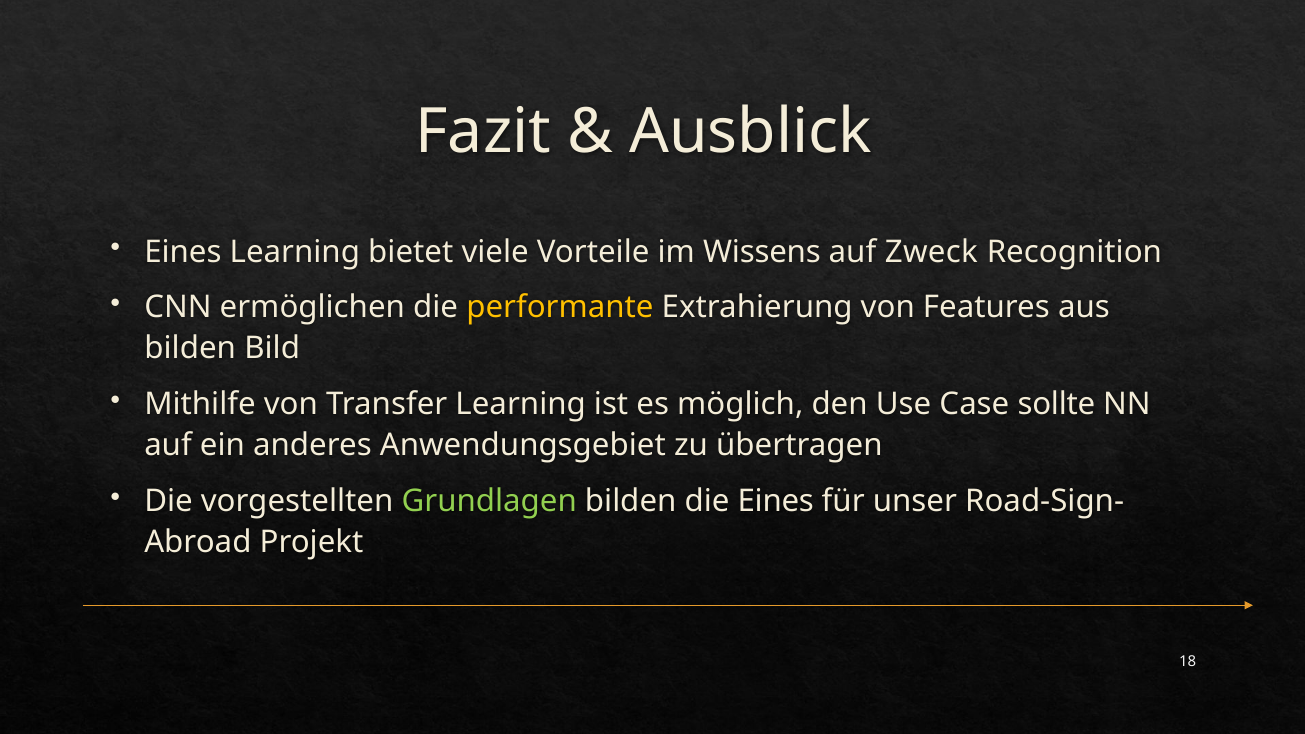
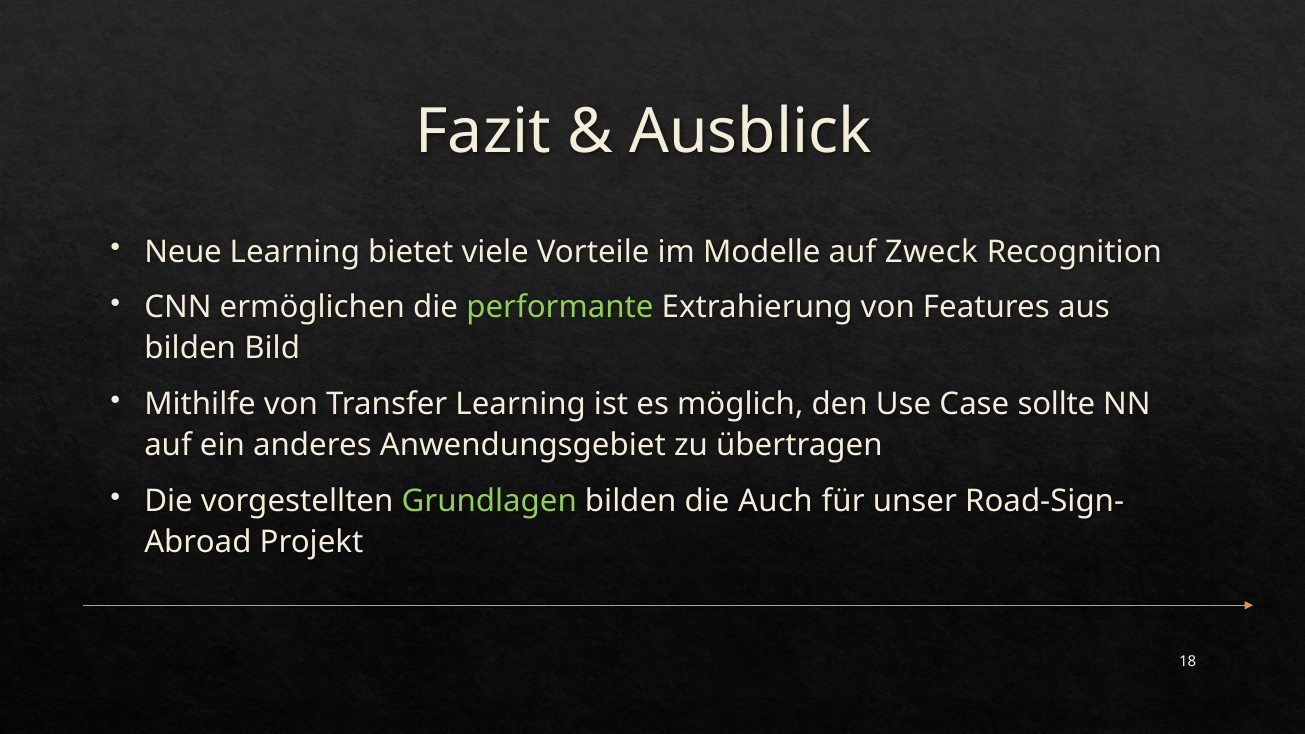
Eines at (183, 252): Eines -> Neue
Wissens: Wissens -> Modelle
performante colour: yellow -> light green
die Eines: Eines -> Auch
